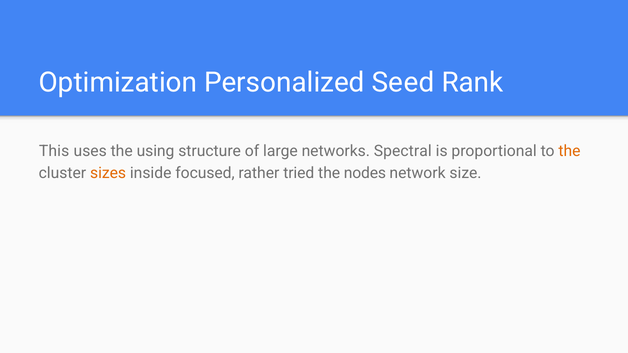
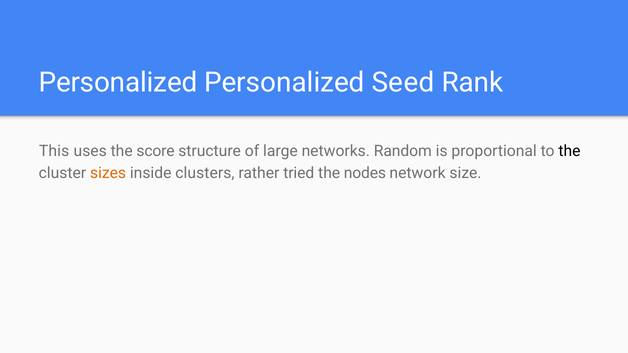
Optimization at (118, 82): Optimization -> Personalized
using: using -> score
Spectral: Spectral -> Random
the at (569, 151) colour: orange -> black
focused: focused -> clusters
